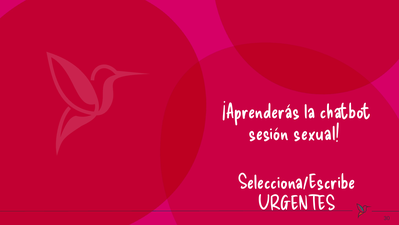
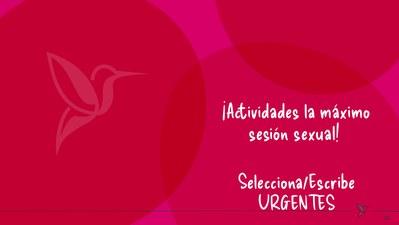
¡Aprenderás: ¡Aprenderás -> ¡Actividades
chatbot: chatbot -> máximo
